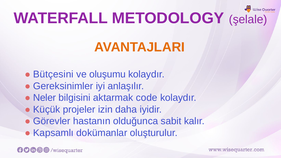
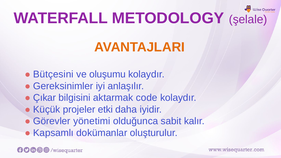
Neler: Neler -> Çıkar
izin: izin -> etki
hastanın: hastanın -> yönetimi
